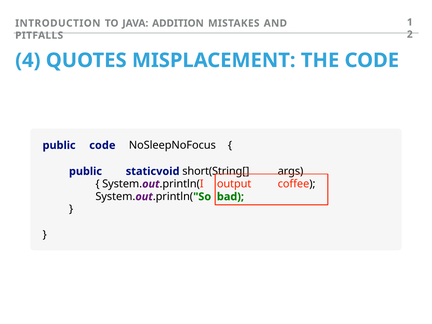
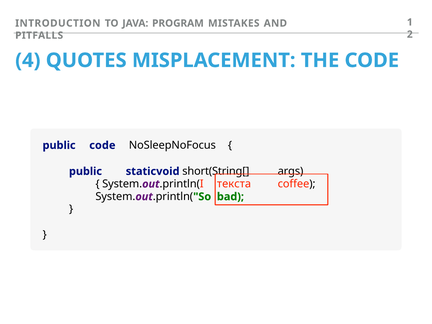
ADDITION: ADDITION -> PROGRAM
output: output -> текста
